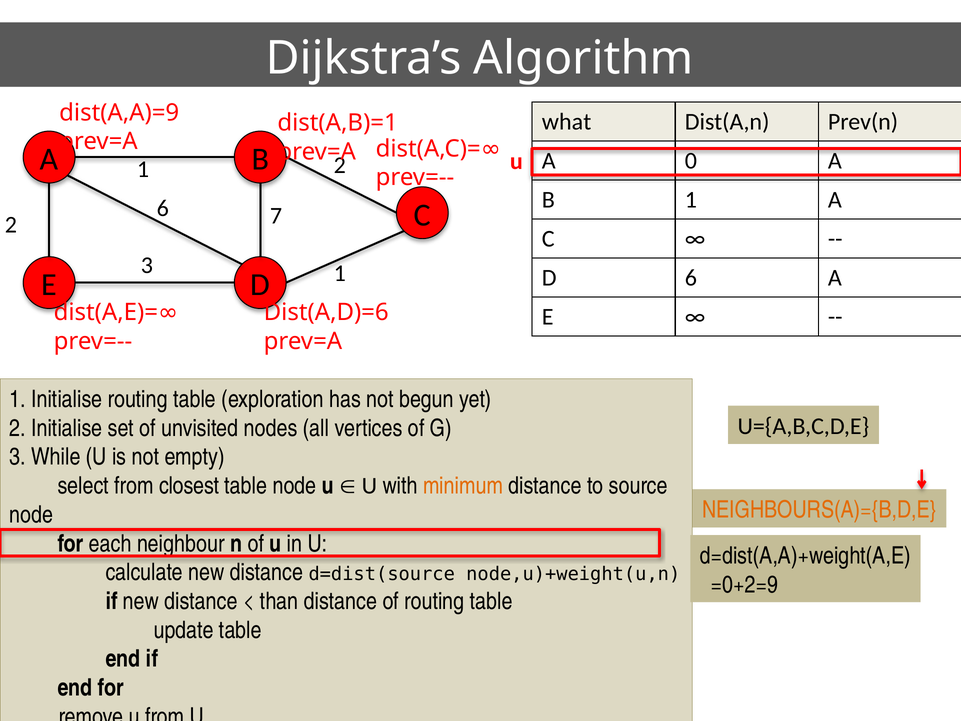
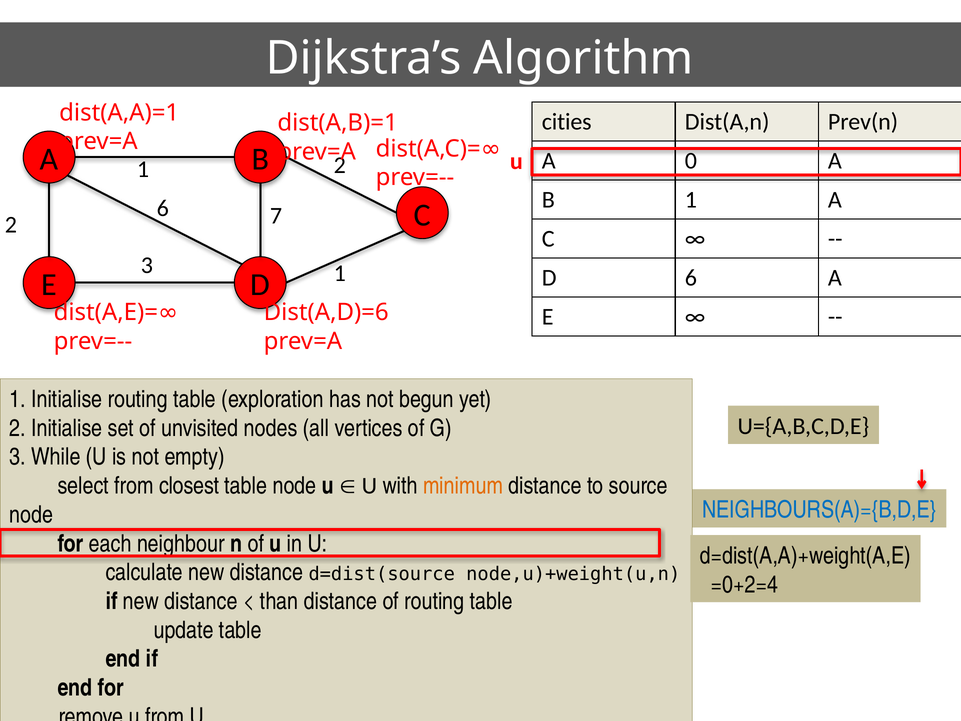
dist(A,A)=9: dist(A,A)=9 -> dist(A,A)=1
what: what -> cities
NEIGHBOURS(A)={B,D,E colour: orange -> blue
=0+2=9: =0+2=9 -> =0+2=4
